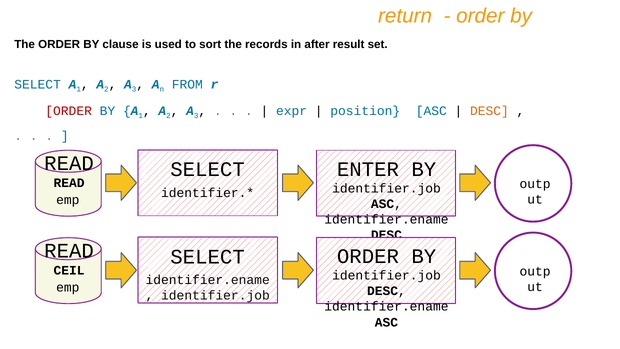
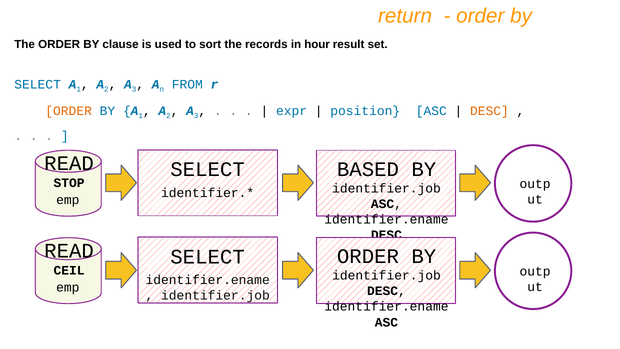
after: after -> hour
ORDER at (69, 111) colour: red -> orange
ENTER: ENTER -> BASED
READ at (69, 183): READ -> STOP
